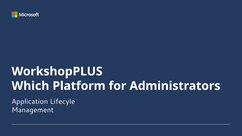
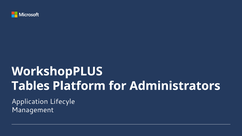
Which: Which -> Tables
